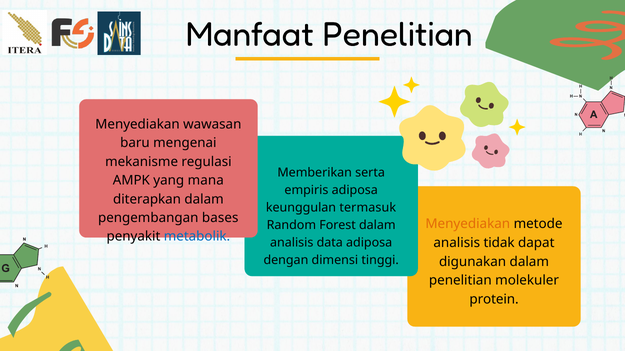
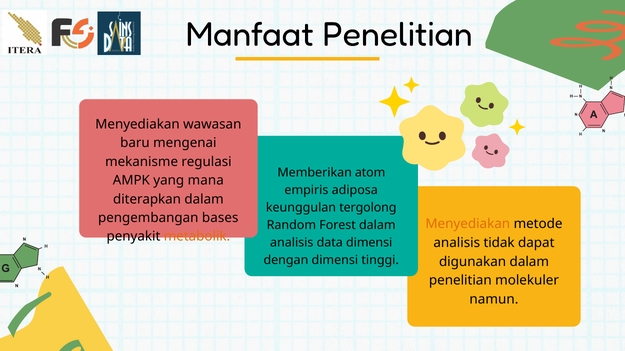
serta: serta -> atom
termasuk: termasuk -> tergolong
metabolik colour: blue -> orange
data adiposa: adiposa -> dimensi
protein: protein -> namun
